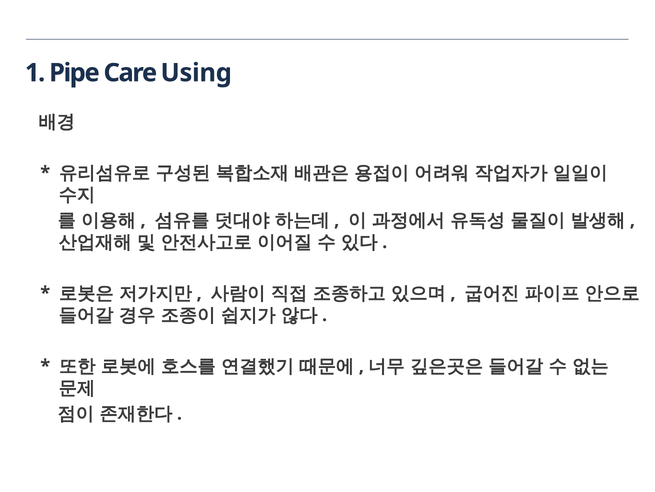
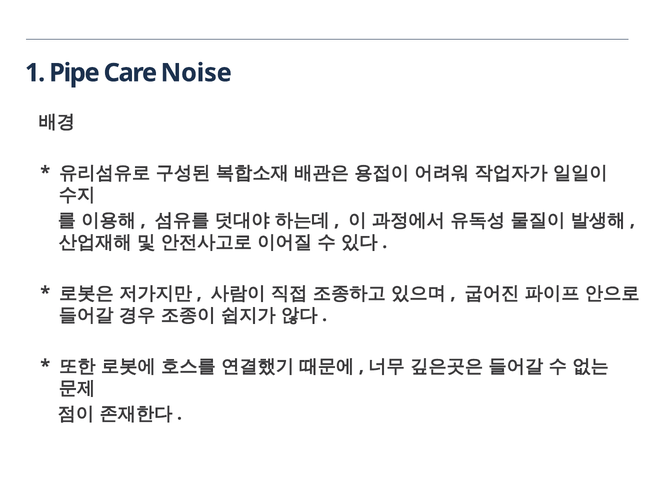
Using: Using -> Noise
